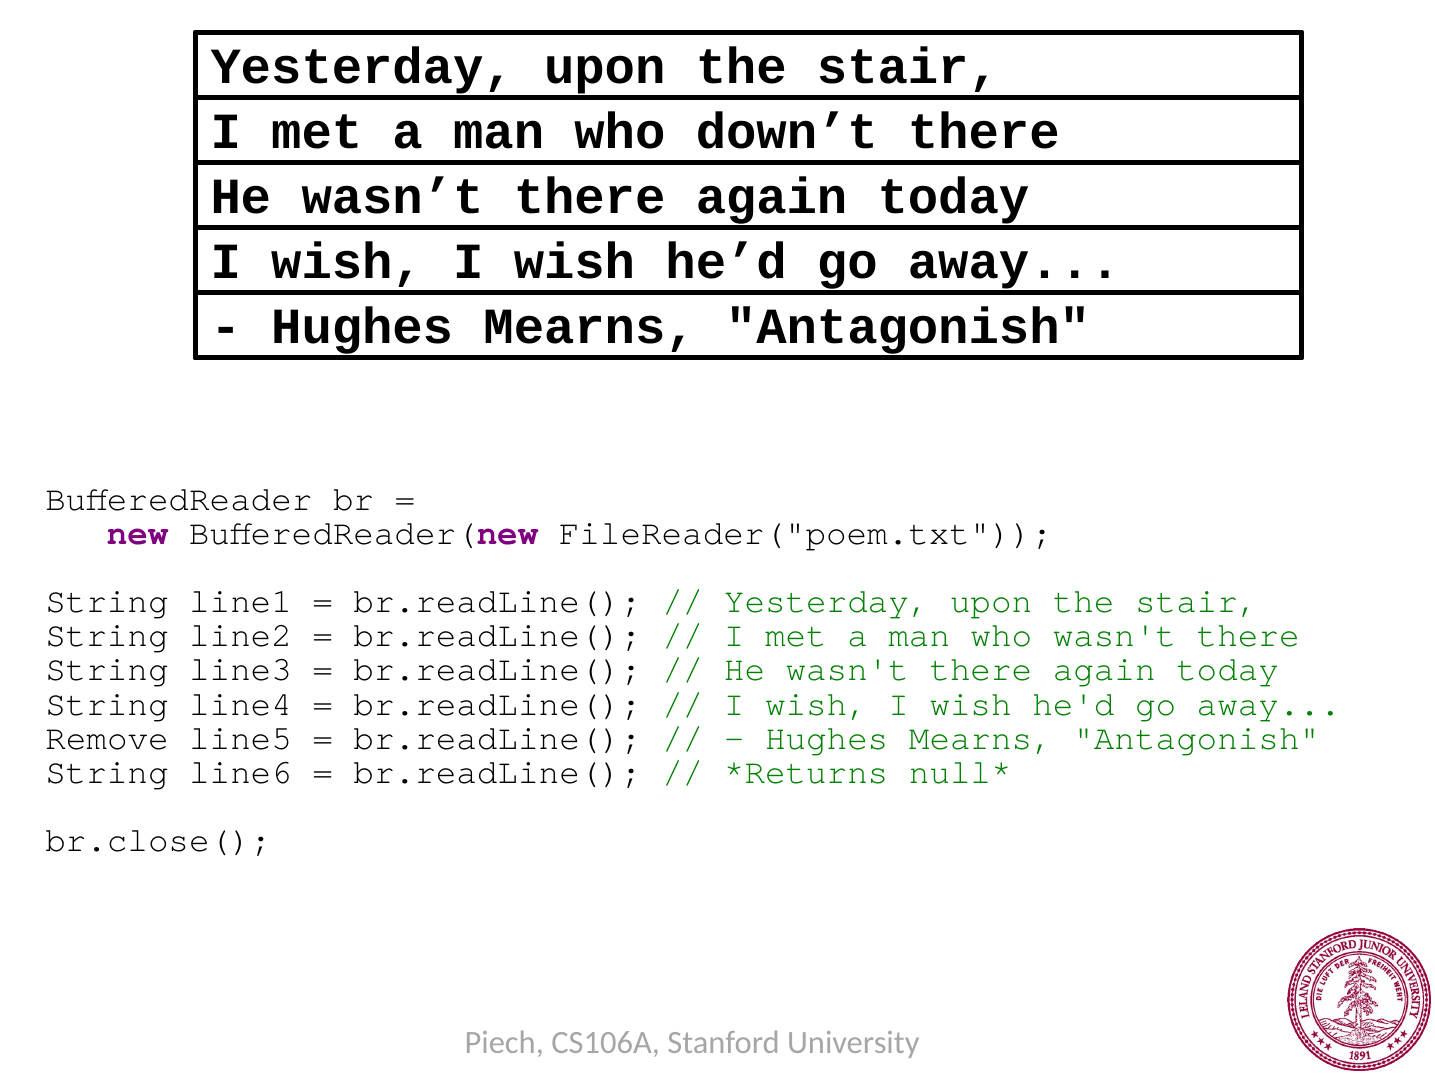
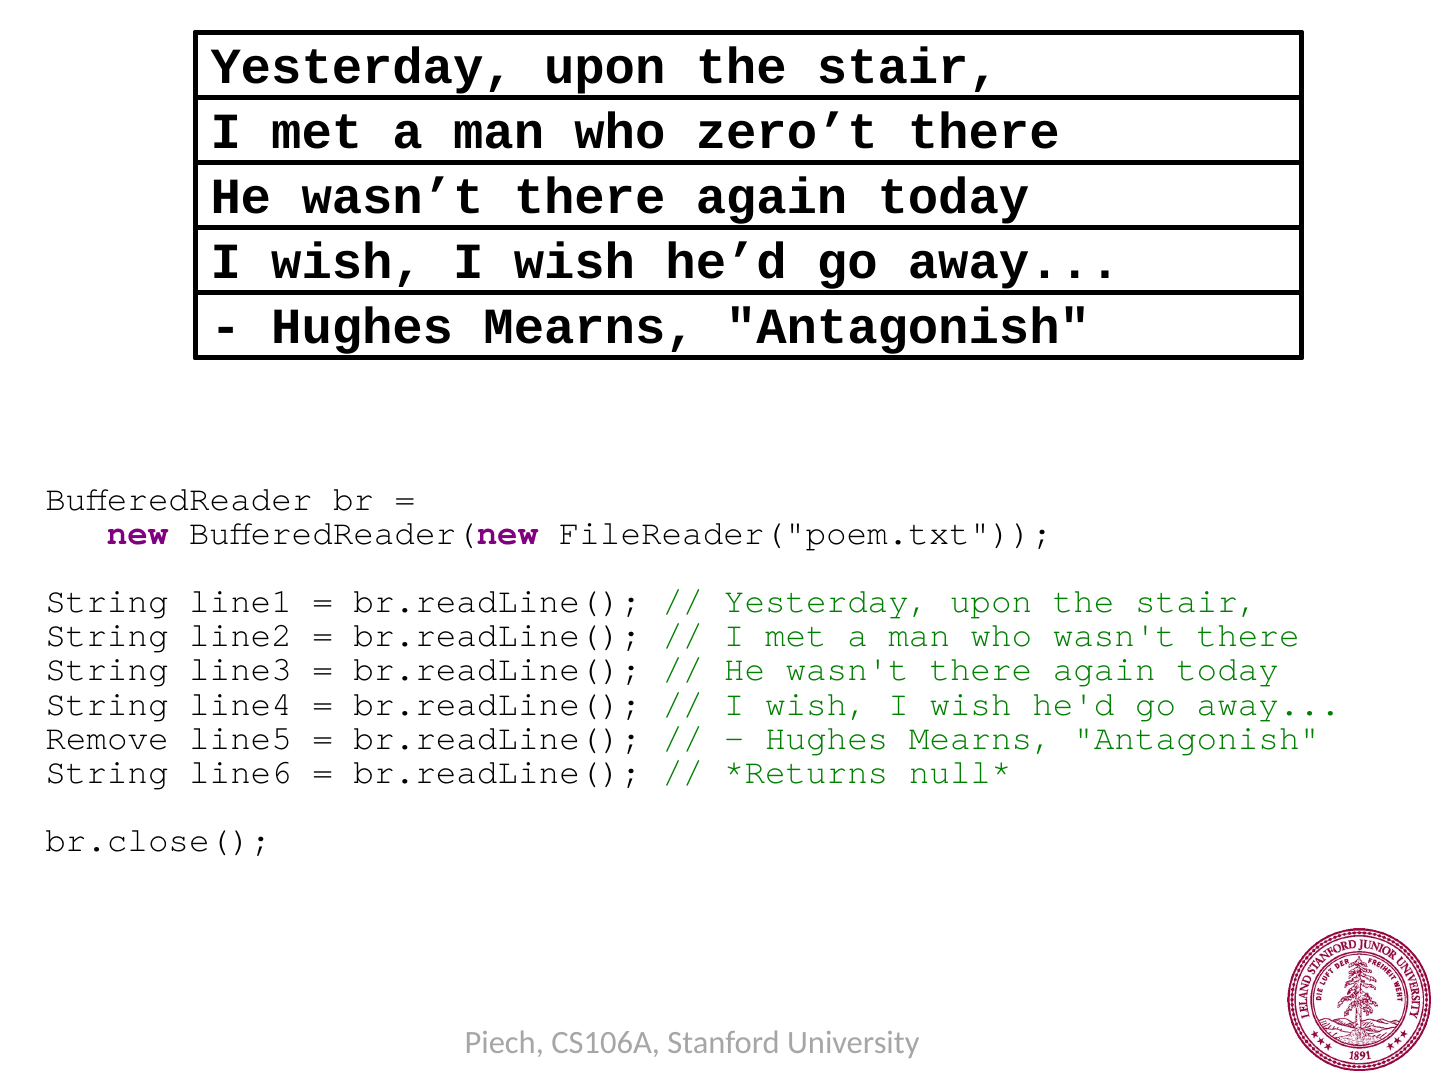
down’t: down’t -> zero’t
